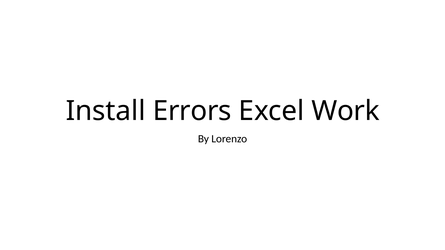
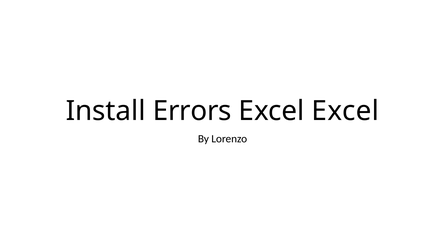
Excel Work: Work -> Excel
